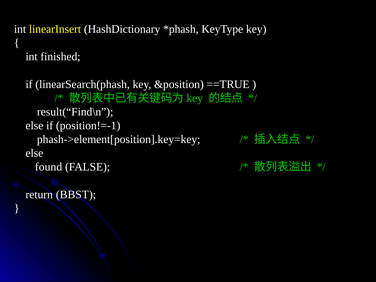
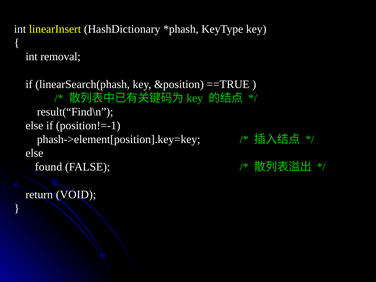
finished: finished -> removal
BBST: BBST -> VOID
